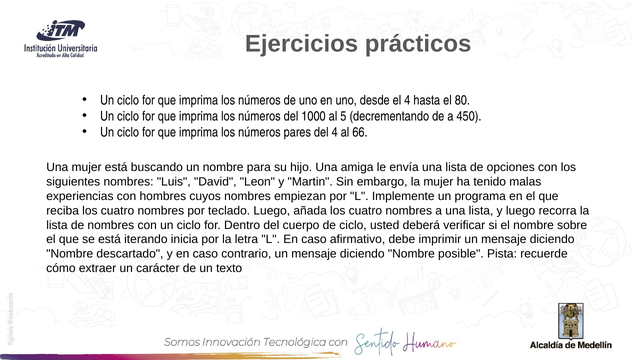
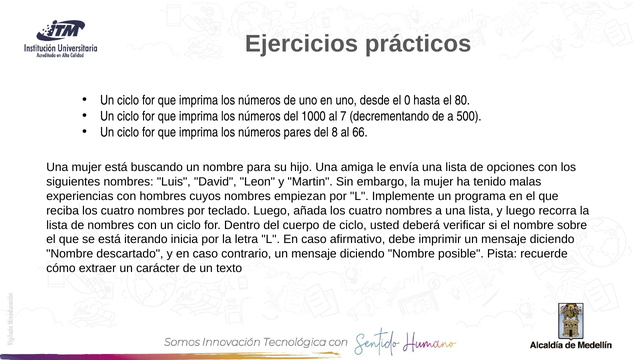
el 4: 4 -> 0
5: 5 -> 7
450: 450 -> 500
del 4: 4 -> 8
